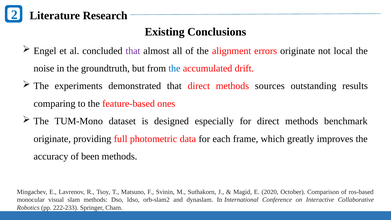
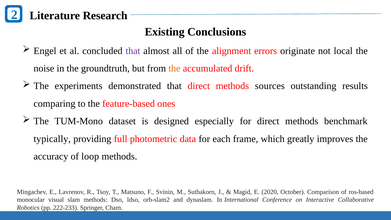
the at (174, 68) colour: blue -> orange
originate at (52, 139): originate -> typically
been: been -> loop
